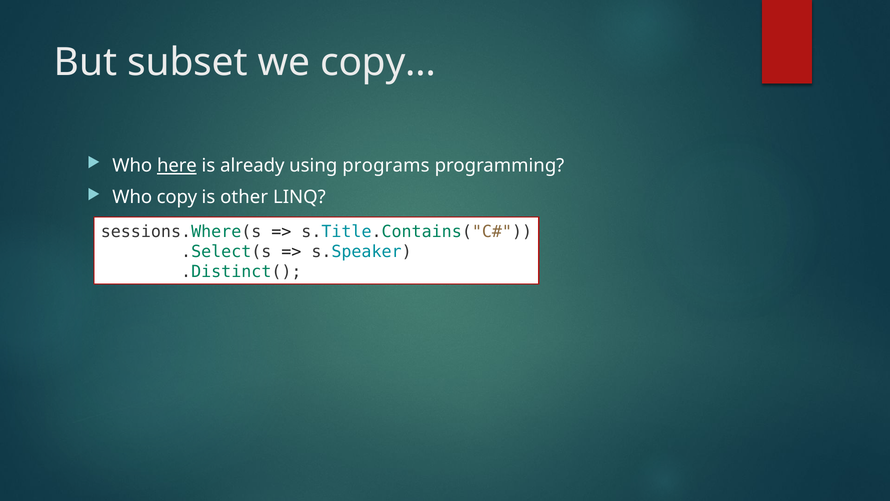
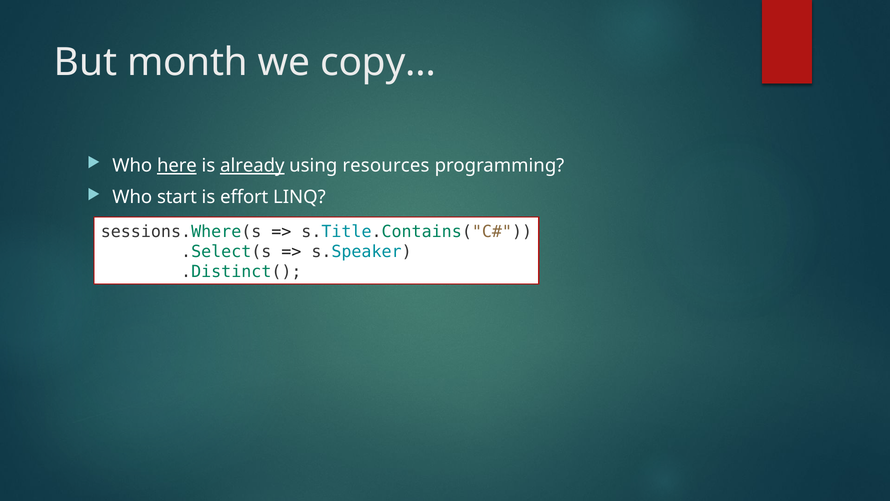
subset: subset -> month
already underline: none -> present
programs: programs -> resources
copy: copy -> start
other: other -> effort
